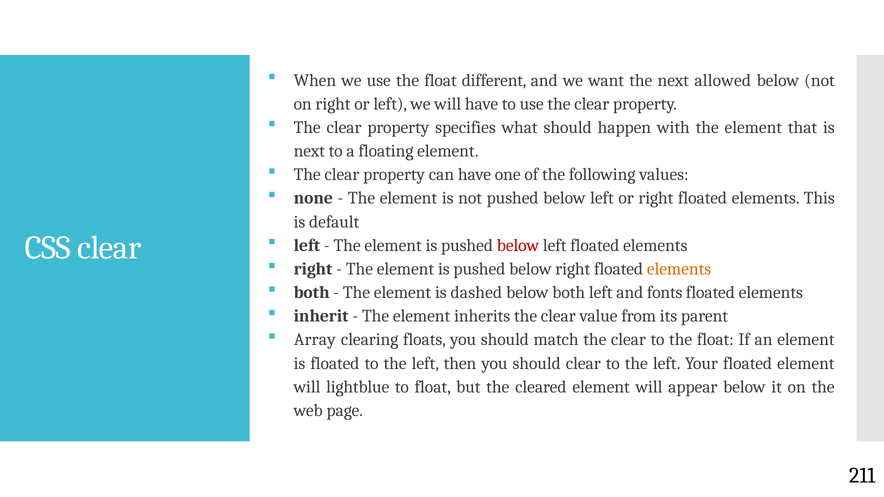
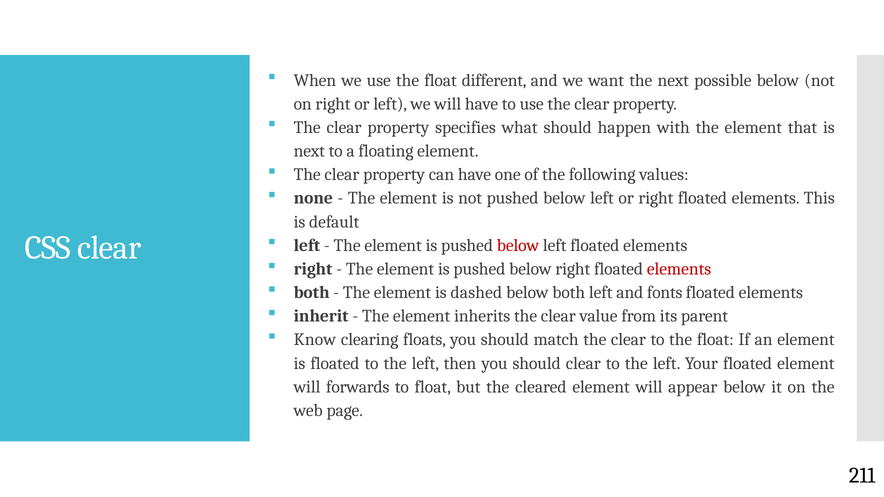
allowed: allowed -> possible
elements at (679, 269) colour: orange -> red
Array: Array -> Know
lightblue: lightblue -> forwards
